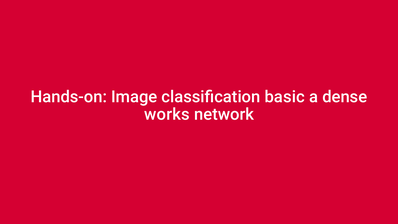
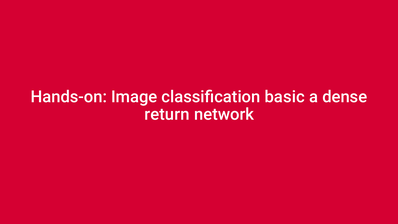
works: works -> return
